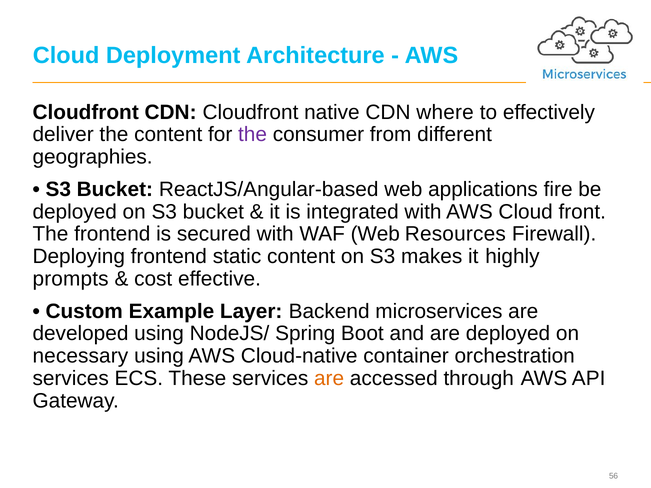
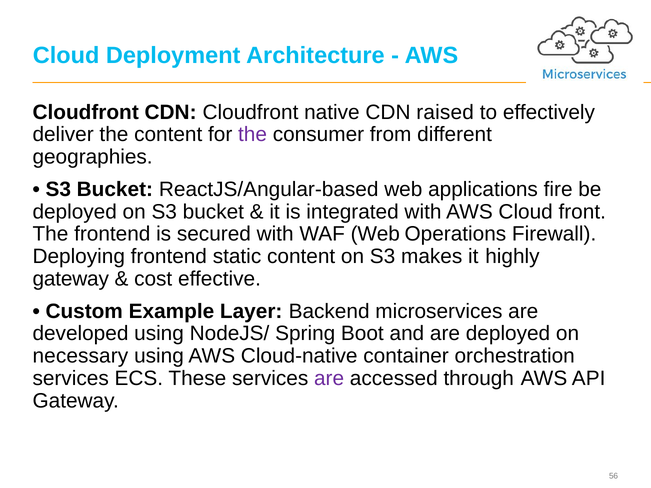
where: where -> raised
Resources: Resources -> Operations
prompts at (71, 279): prompts -> gateway
are at (329, 379) colour: orange -> purple
